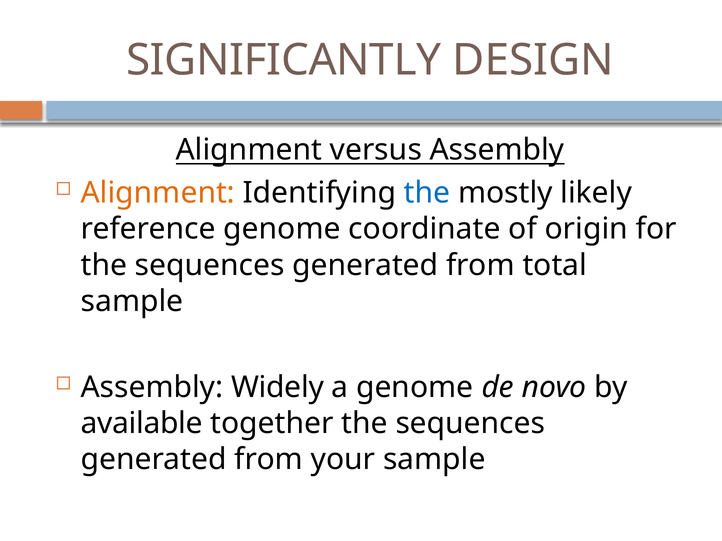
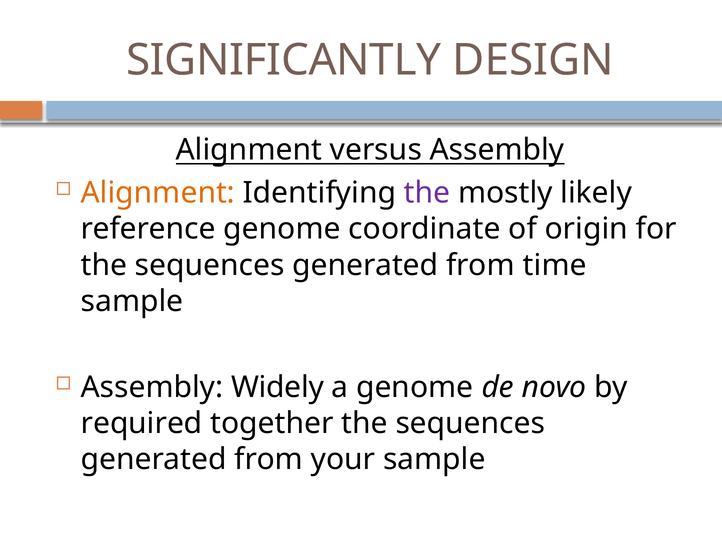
the at (427, 193) colour: blue -> purple
total: total -> time
available: available -> required
